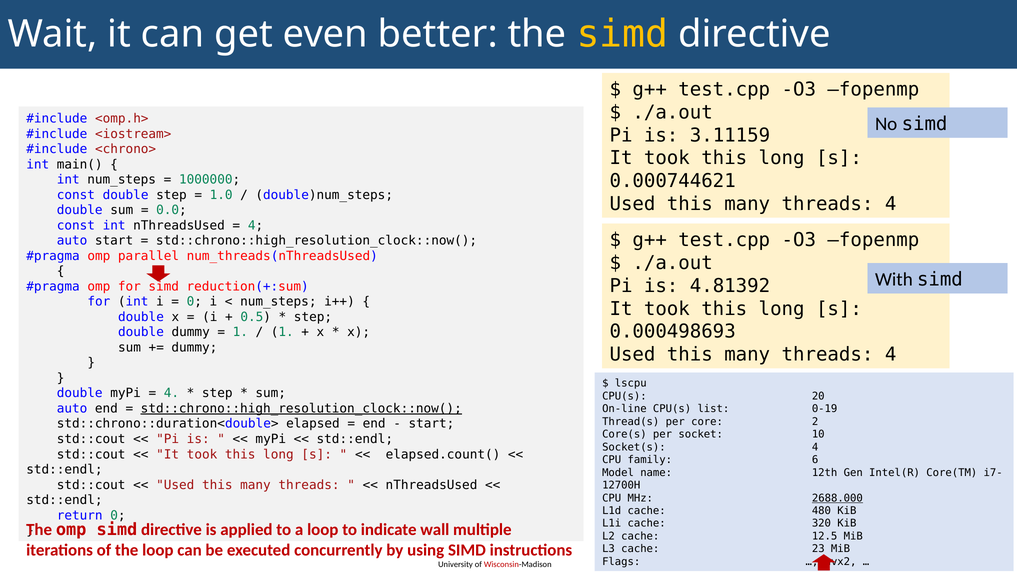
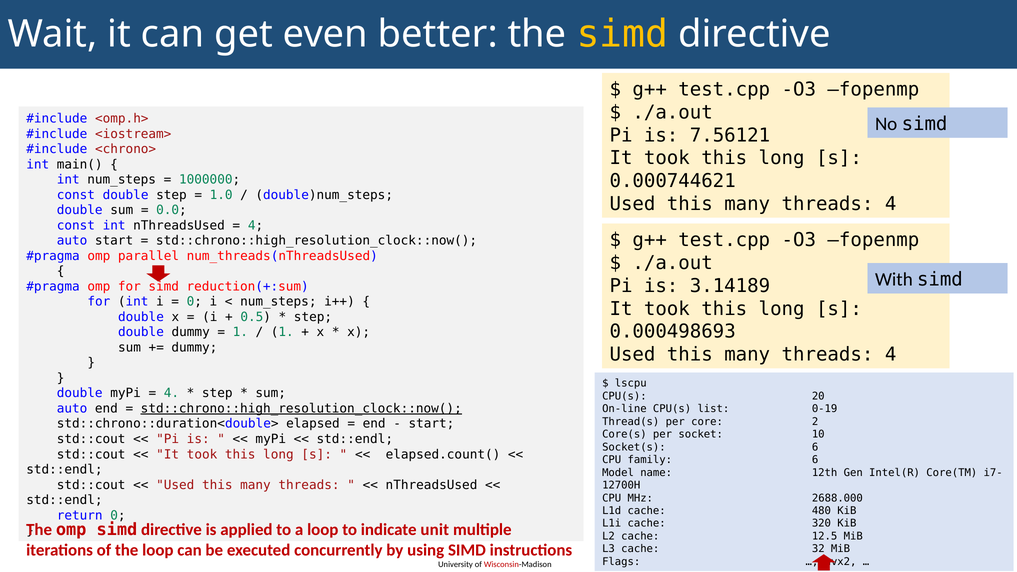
3.11159: 3.11159 -> 7.56121
4.81392: 4.81392 -> 3.14189
Socket(s 4: 4 -> 6
2688.000 underline: present -> none
wall: wall -> unit
23: 23 -> 32
